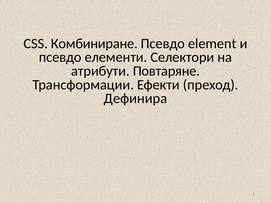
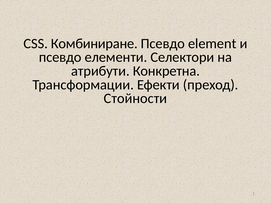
Повтаряне: Повтаряне -> Конкретна
Дефинира: Дефинира -> Стойности
